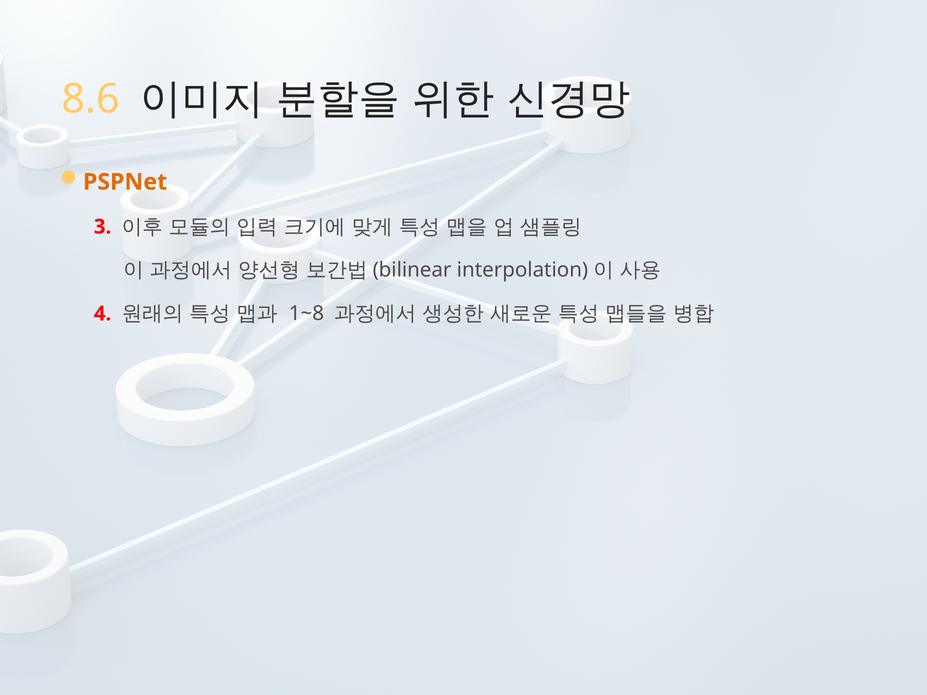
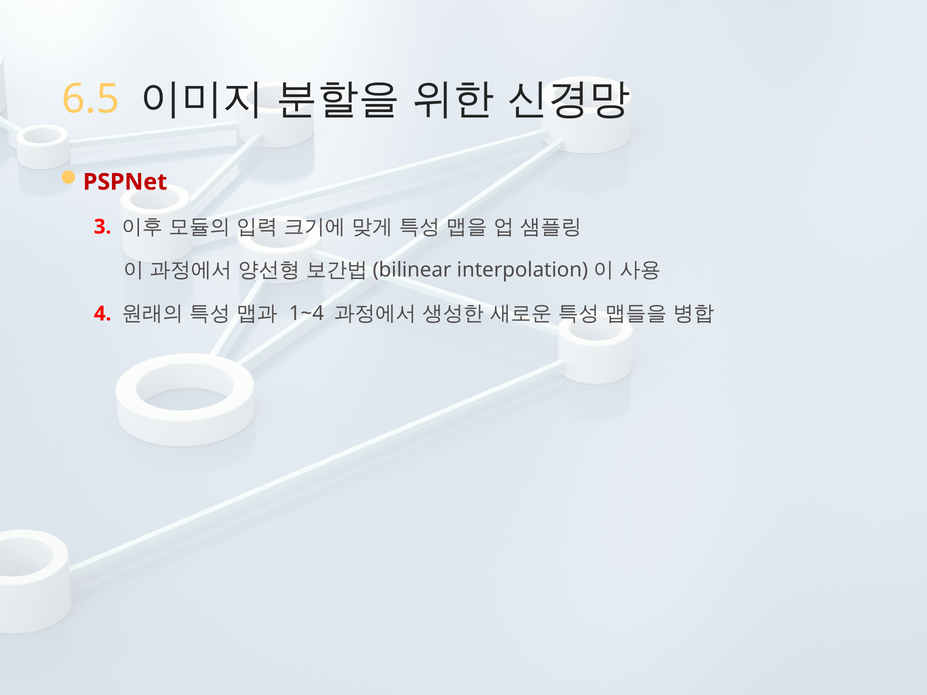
8.6: 8.6 -> 6.5
PSPNet colour: orange -> red
1~8: 1~8 -> 1~4
